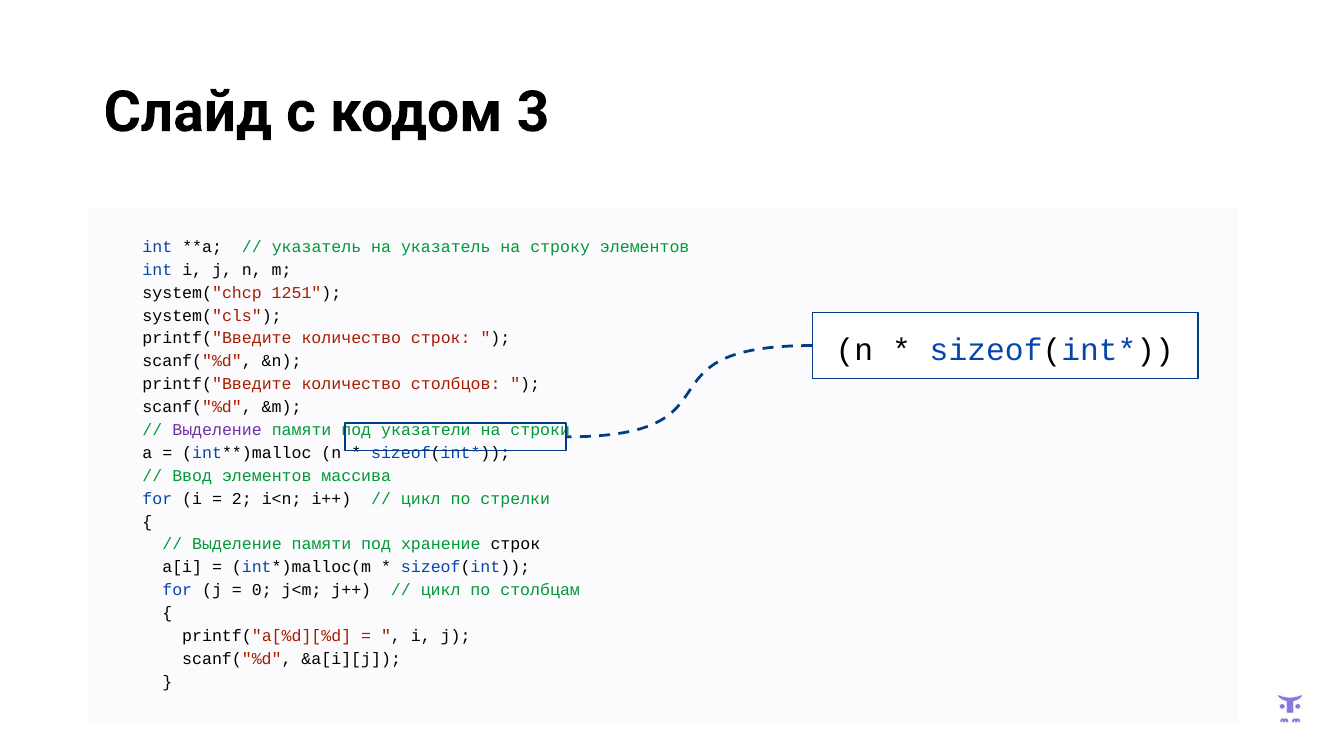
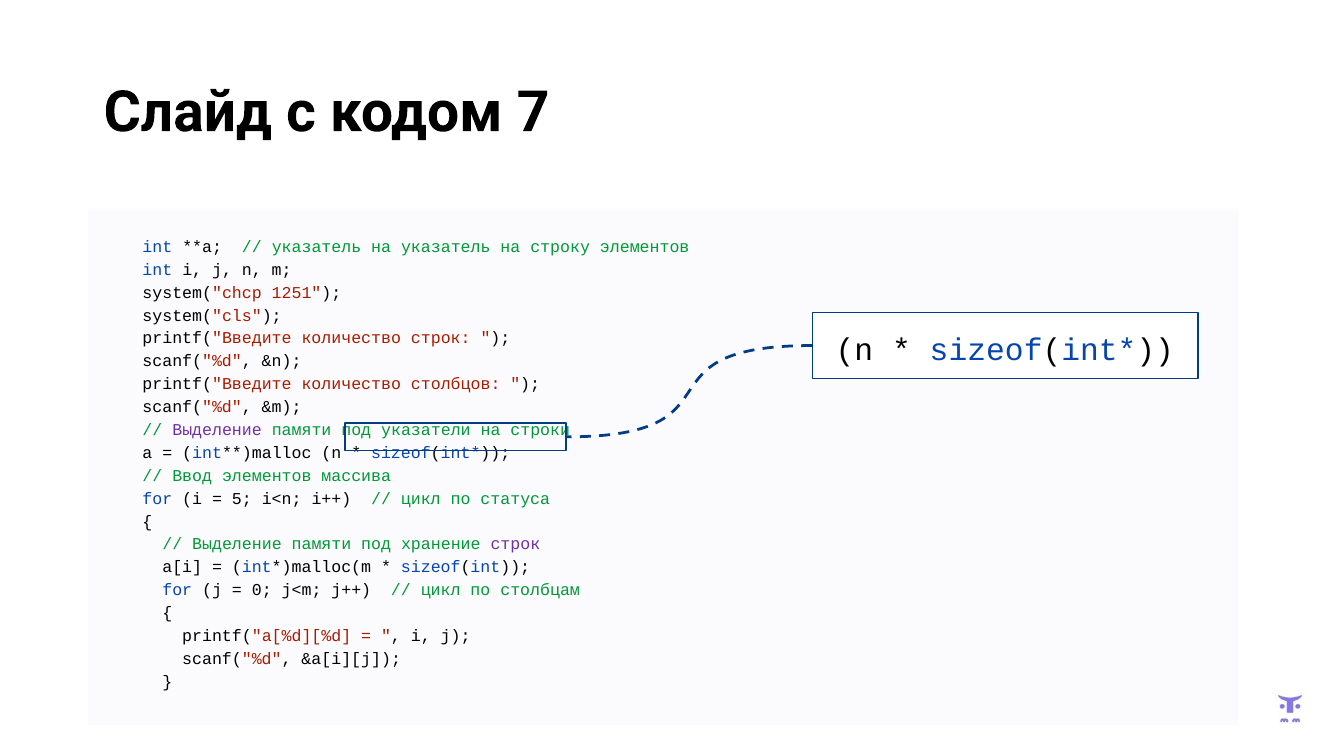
3: 3 -> 7
2: 2 -> 5
стрелки: стрелки -> статуса
строк at (515, 545) colour: black -> purple
